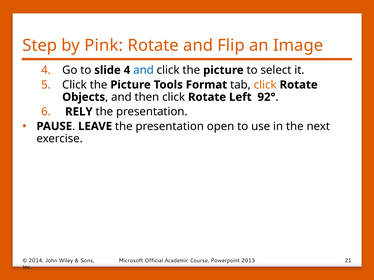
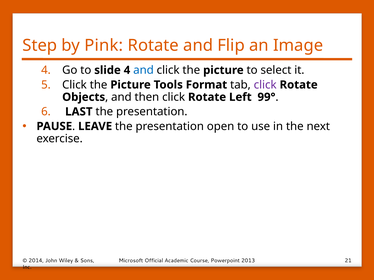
click at (265, 85) colour: orange -> purple
92°: 92° -> 99°
RELY: RELY -> LAST
